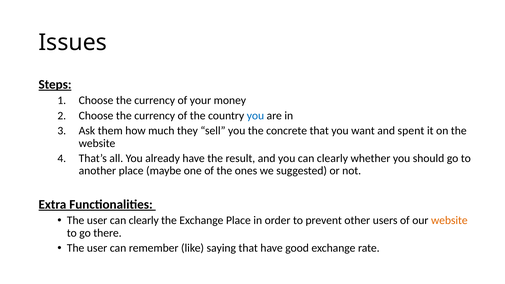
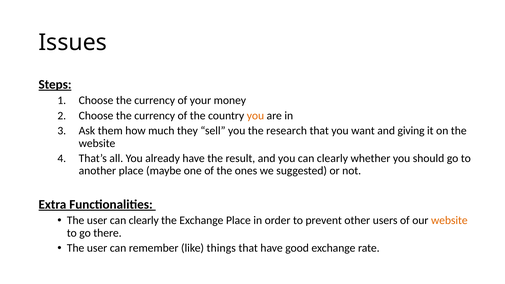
you at (255, 116) colour: blue -> orange
concrete: concrete -> research
spent: spent -> giving
saying: saying -> things
